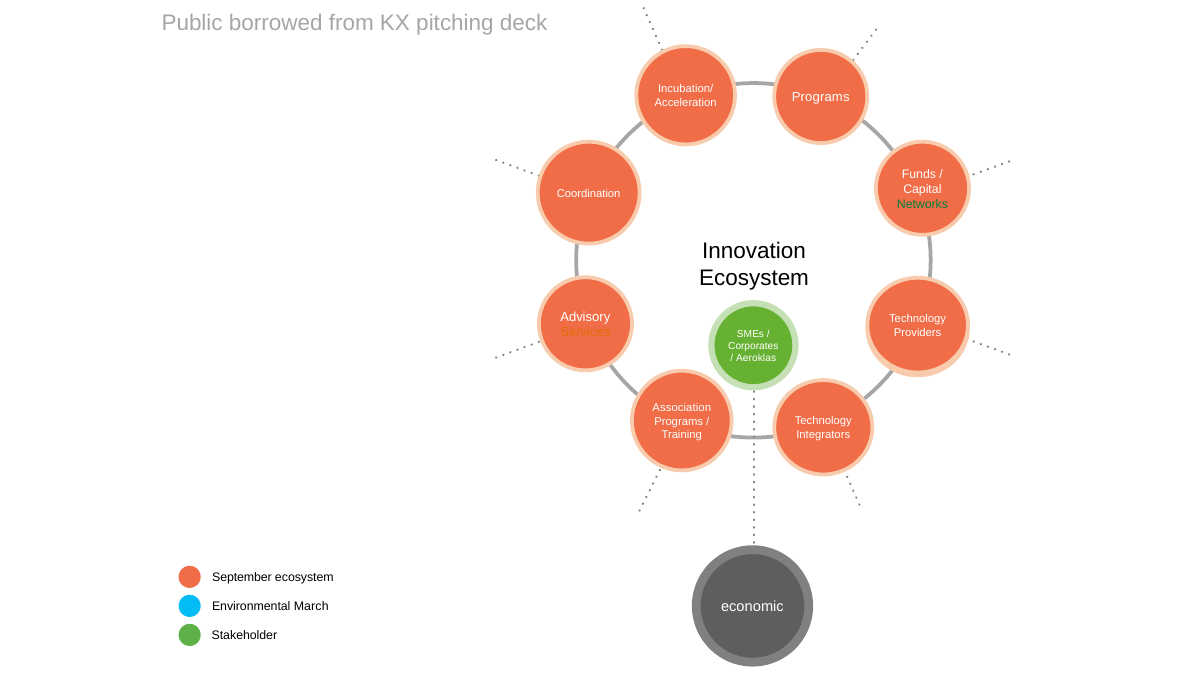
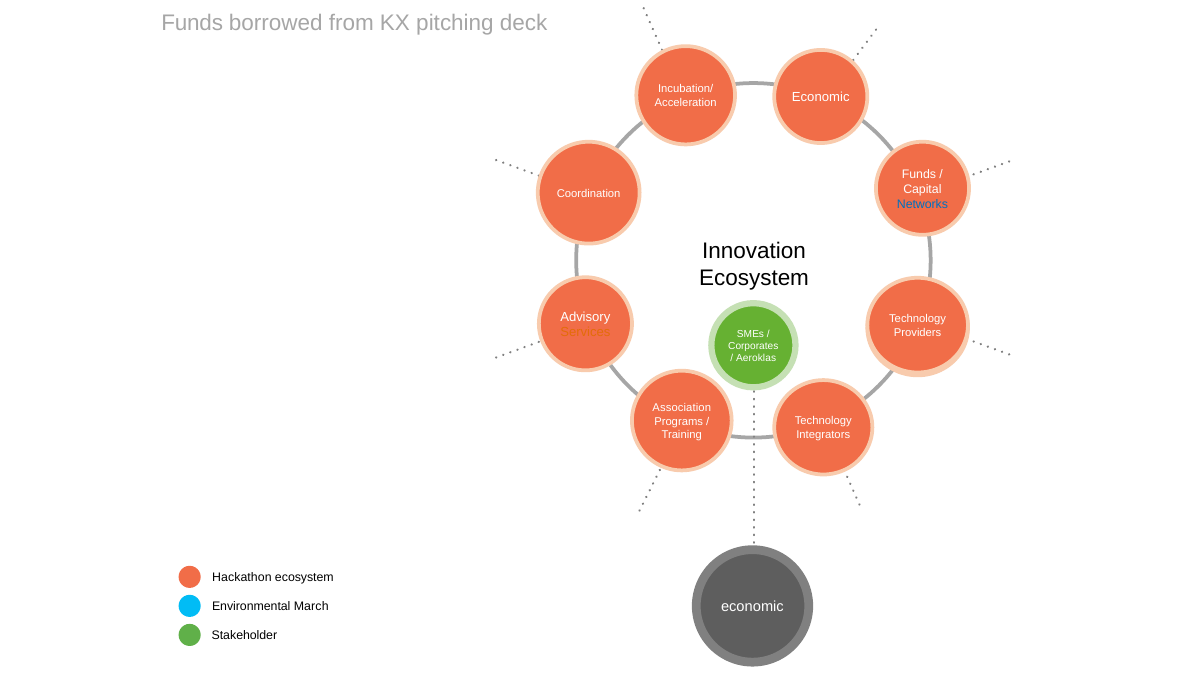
Public at (192, 23): Public -> Funds
Programs at (821, 97): Programs -> Economic
Networks colour: green -> blue
September: September -> Hackathon
